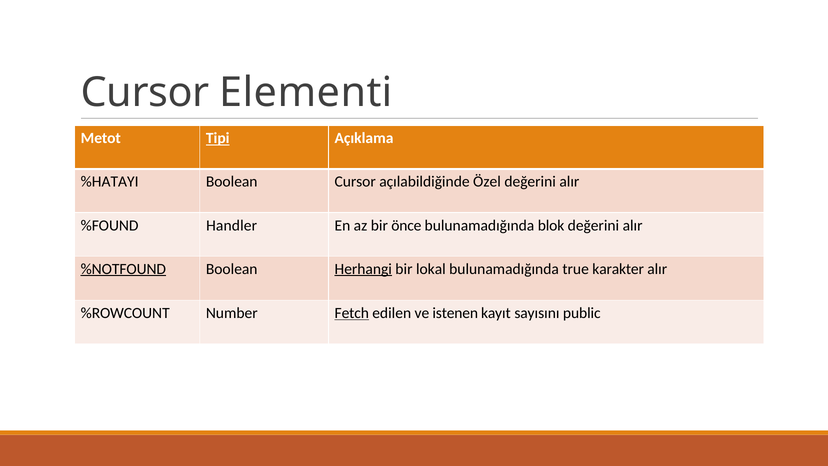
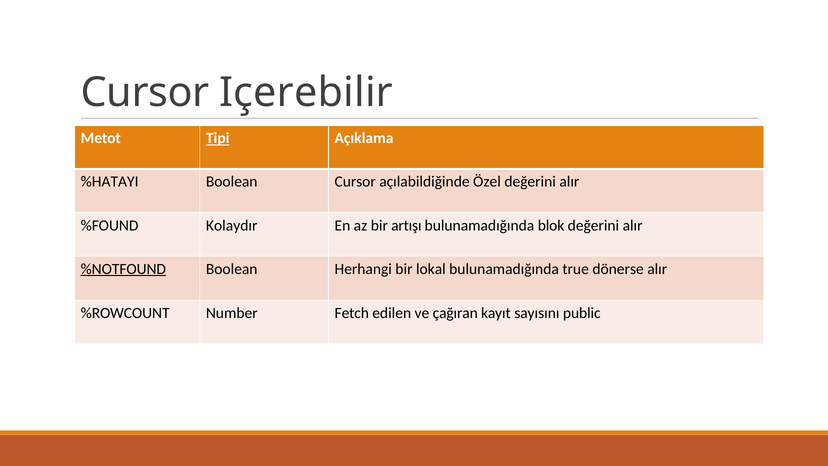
Elementi: Elementi -> Içerebilir
Handler: Handler -> Kolaydır
önce: önce -> artışı
Herhangi underline: present -> none
karakter: karakter -> dönerse
Fetch underline: present -> none
istenen: istenen -> çağıran
